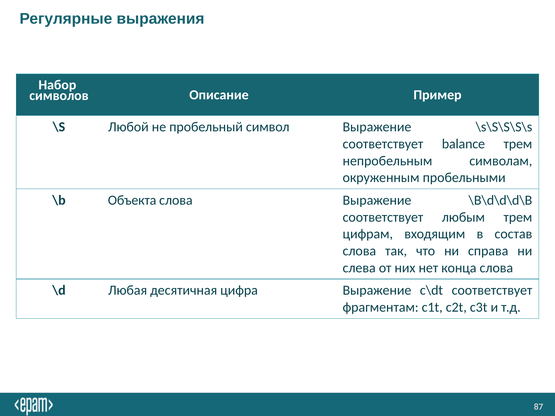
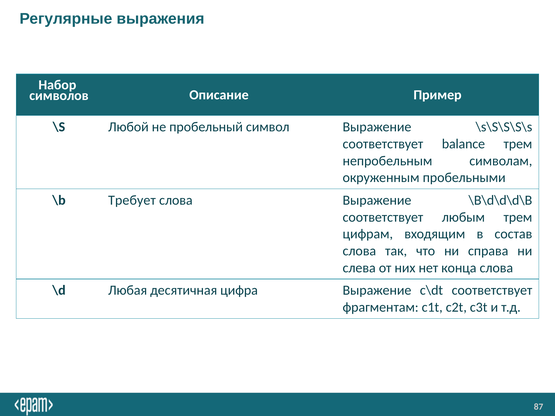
Объекта: Объекта -> Требует
